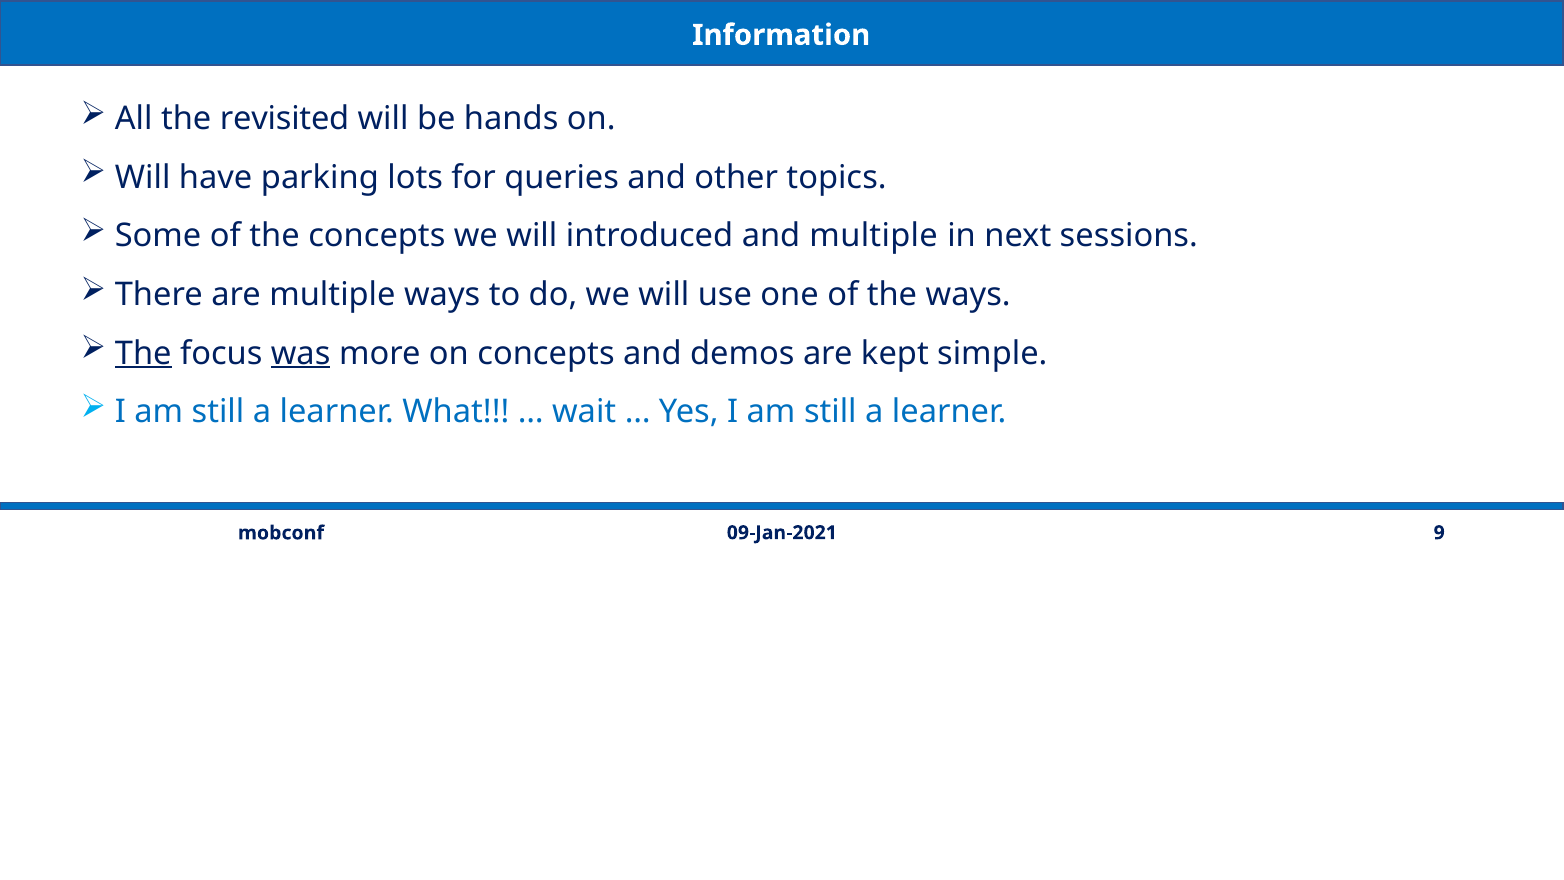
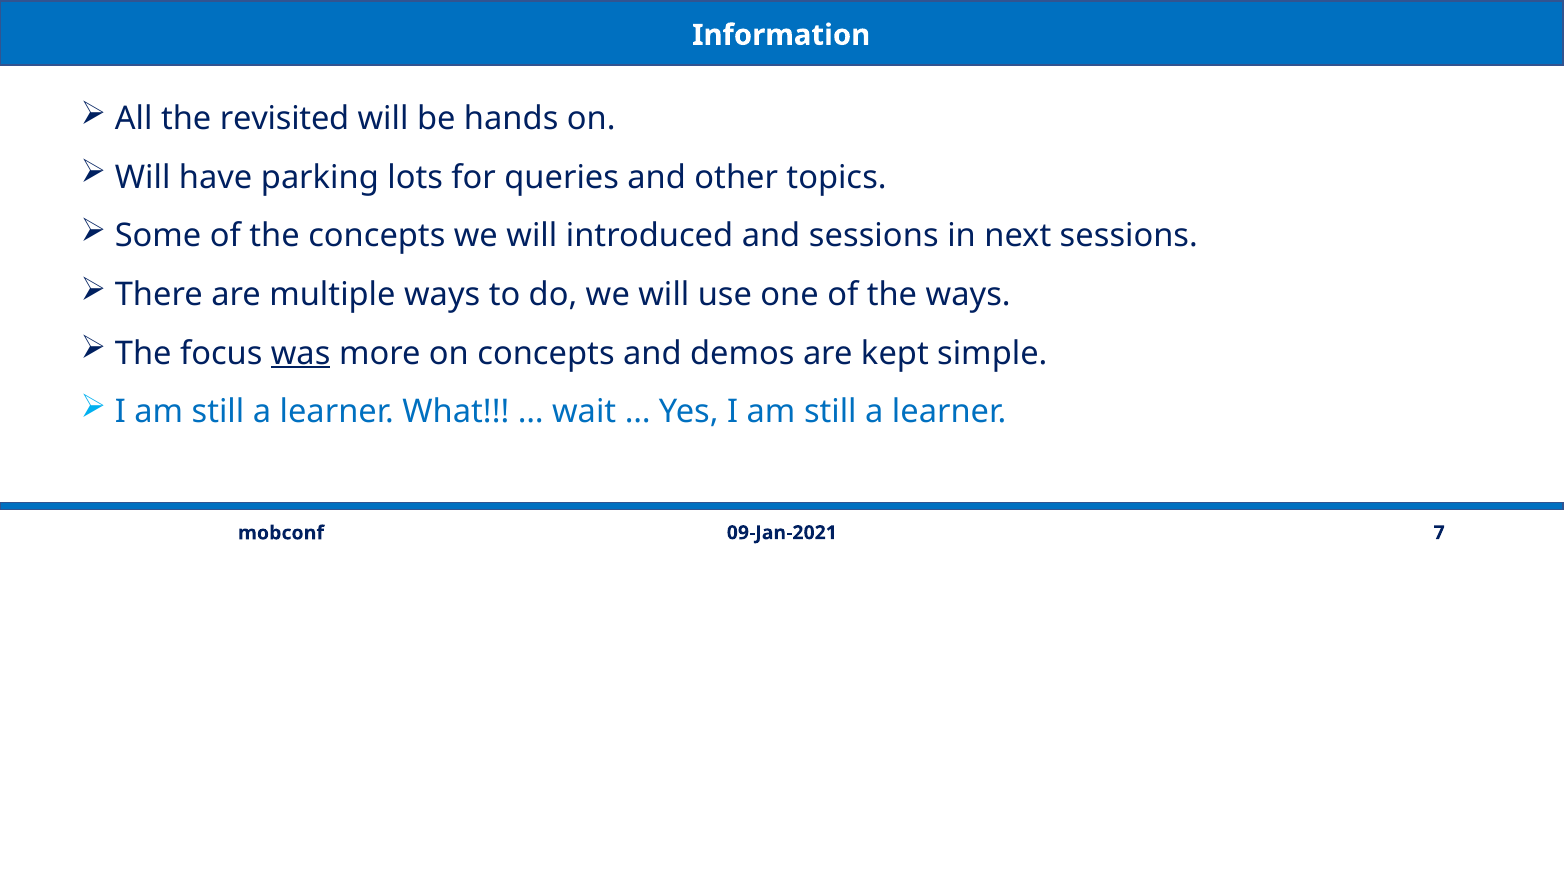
and multiple: multiple -> sessions
The at (143, 353) underline: present -> none
9: 9 -> 7
